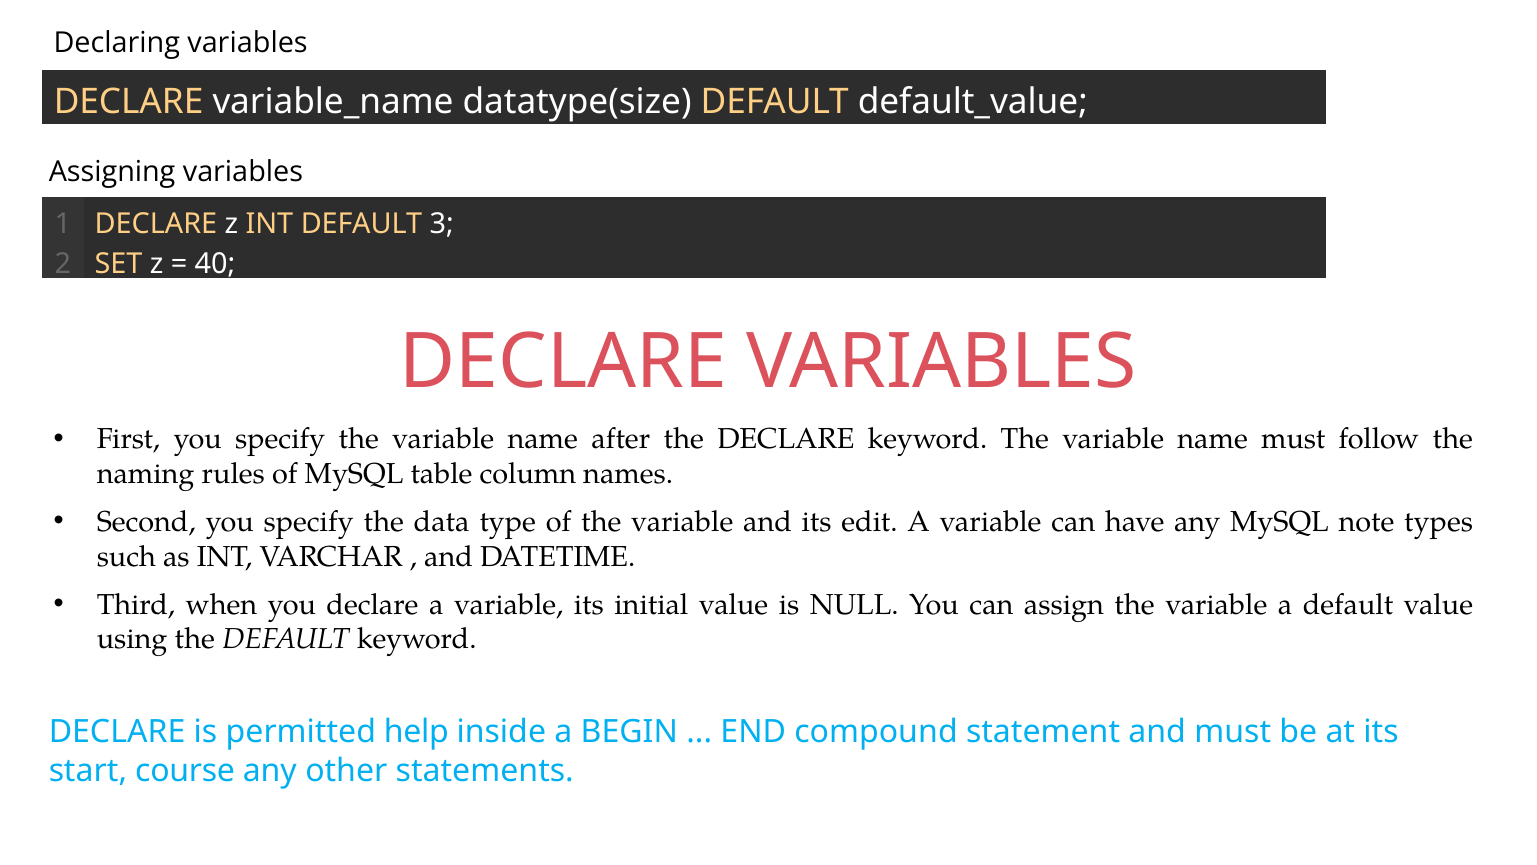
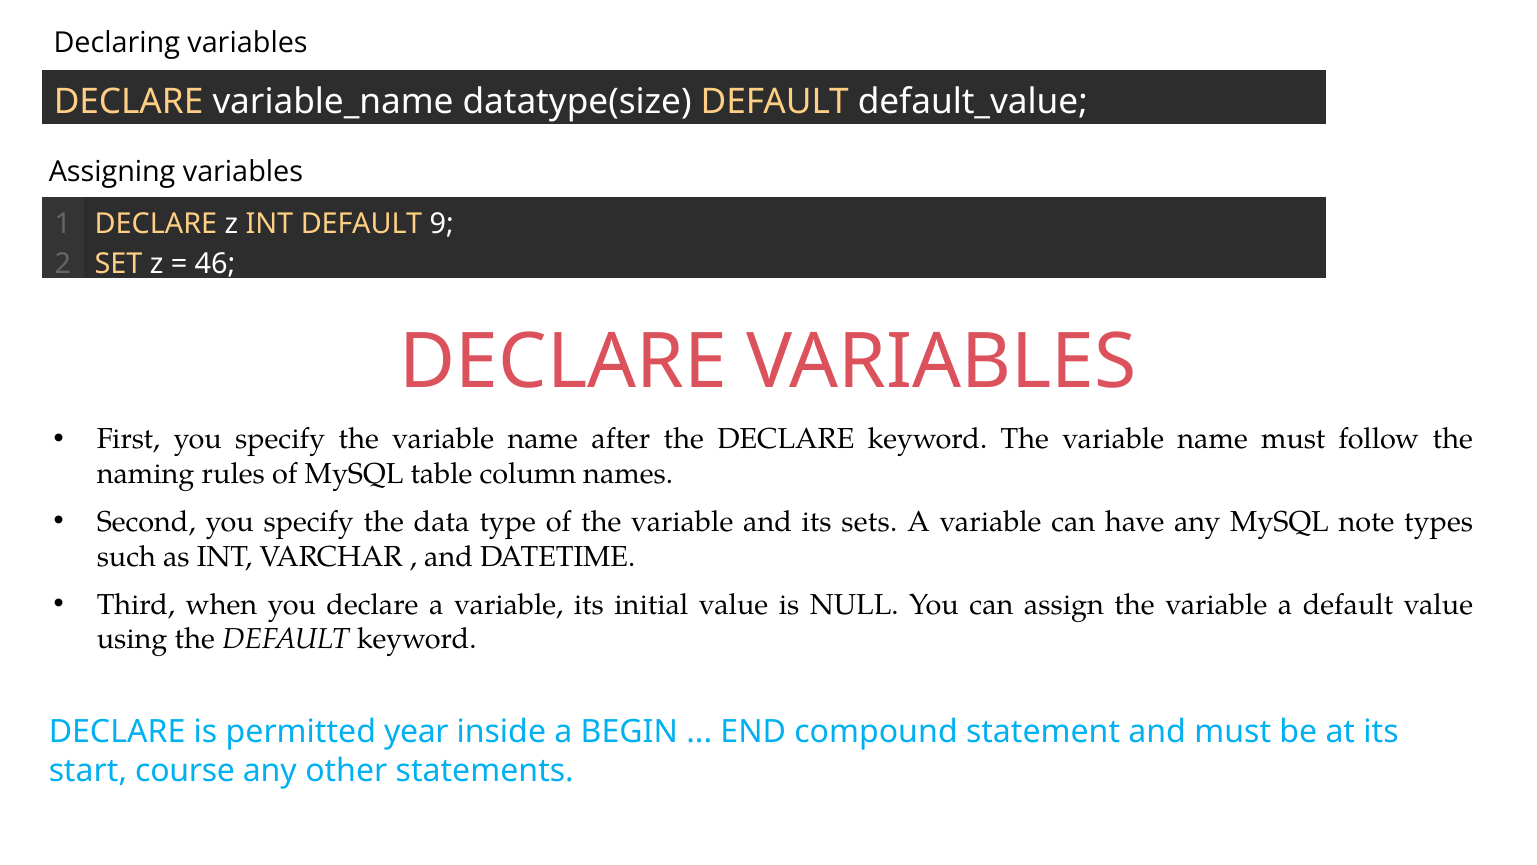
3: 3 -> 9
40: 40 -> 46
edit: edit -> sets
help: help -> year
